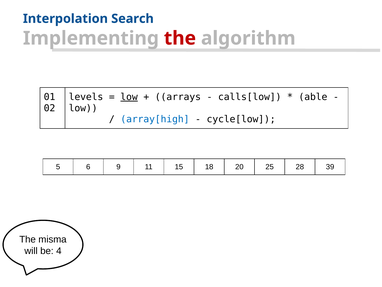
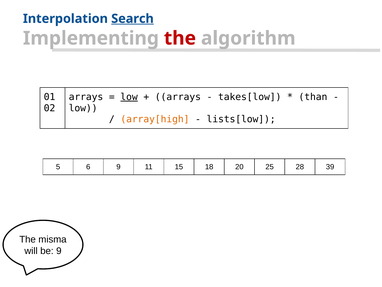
Search underline: none -> present
levels at (86, 97): levels -> arrays
calls[low: calls[low -> takes[low
able: able -> than
array[high colour: blue -> orange
cycle[low: cycle[low -> lists[low
be 4: 4 -> 9
